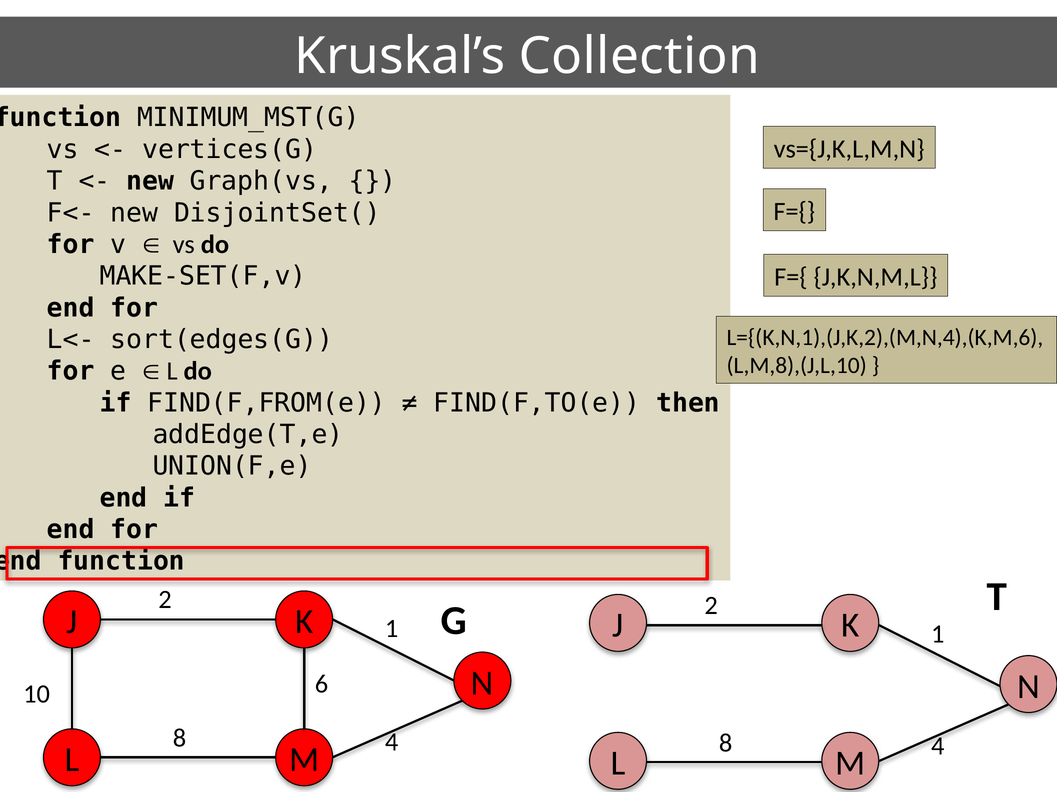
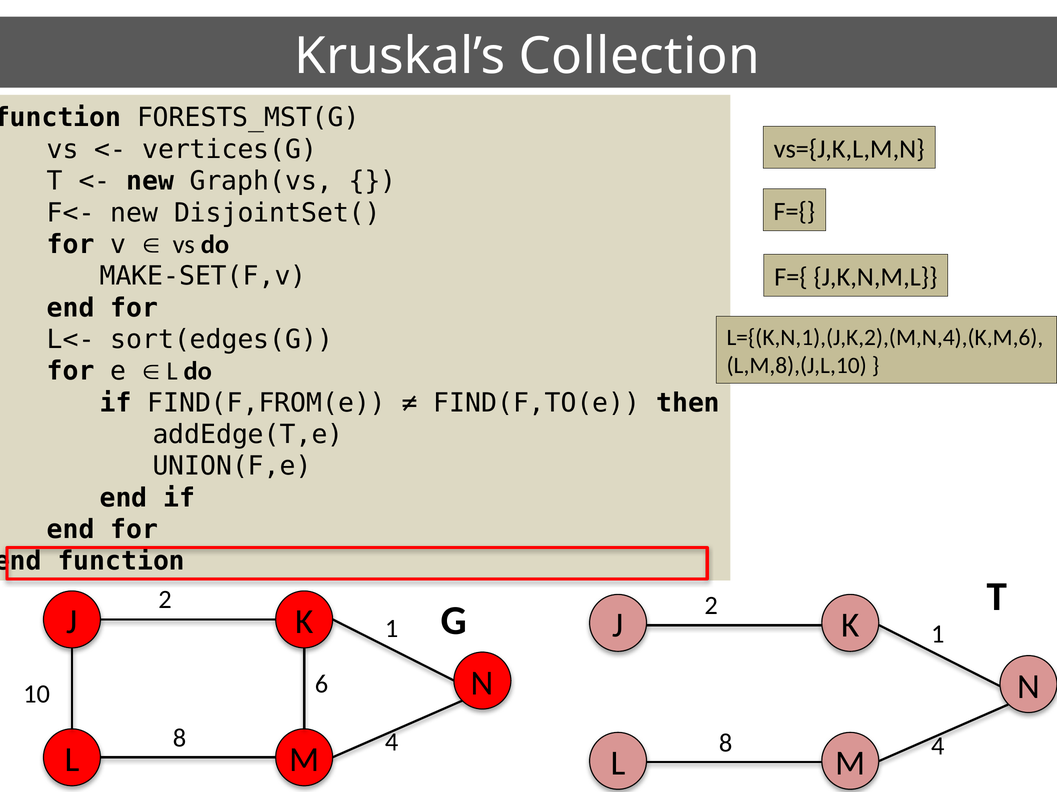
MINIMUM_MST(G: MINIMUM_MST(G -> FORESTS_MST(G
